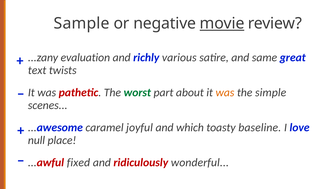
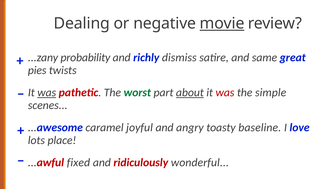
Sample: Sample -> Dealing
evaluation: evaluation -> probability
various: various -> dismiss
text: text -> pies
was at (47, 92) underline: none -> present
about underline: none -> present
was at (225, 92) colour: orange -> red
which: which -> angry
null: null -> lots
